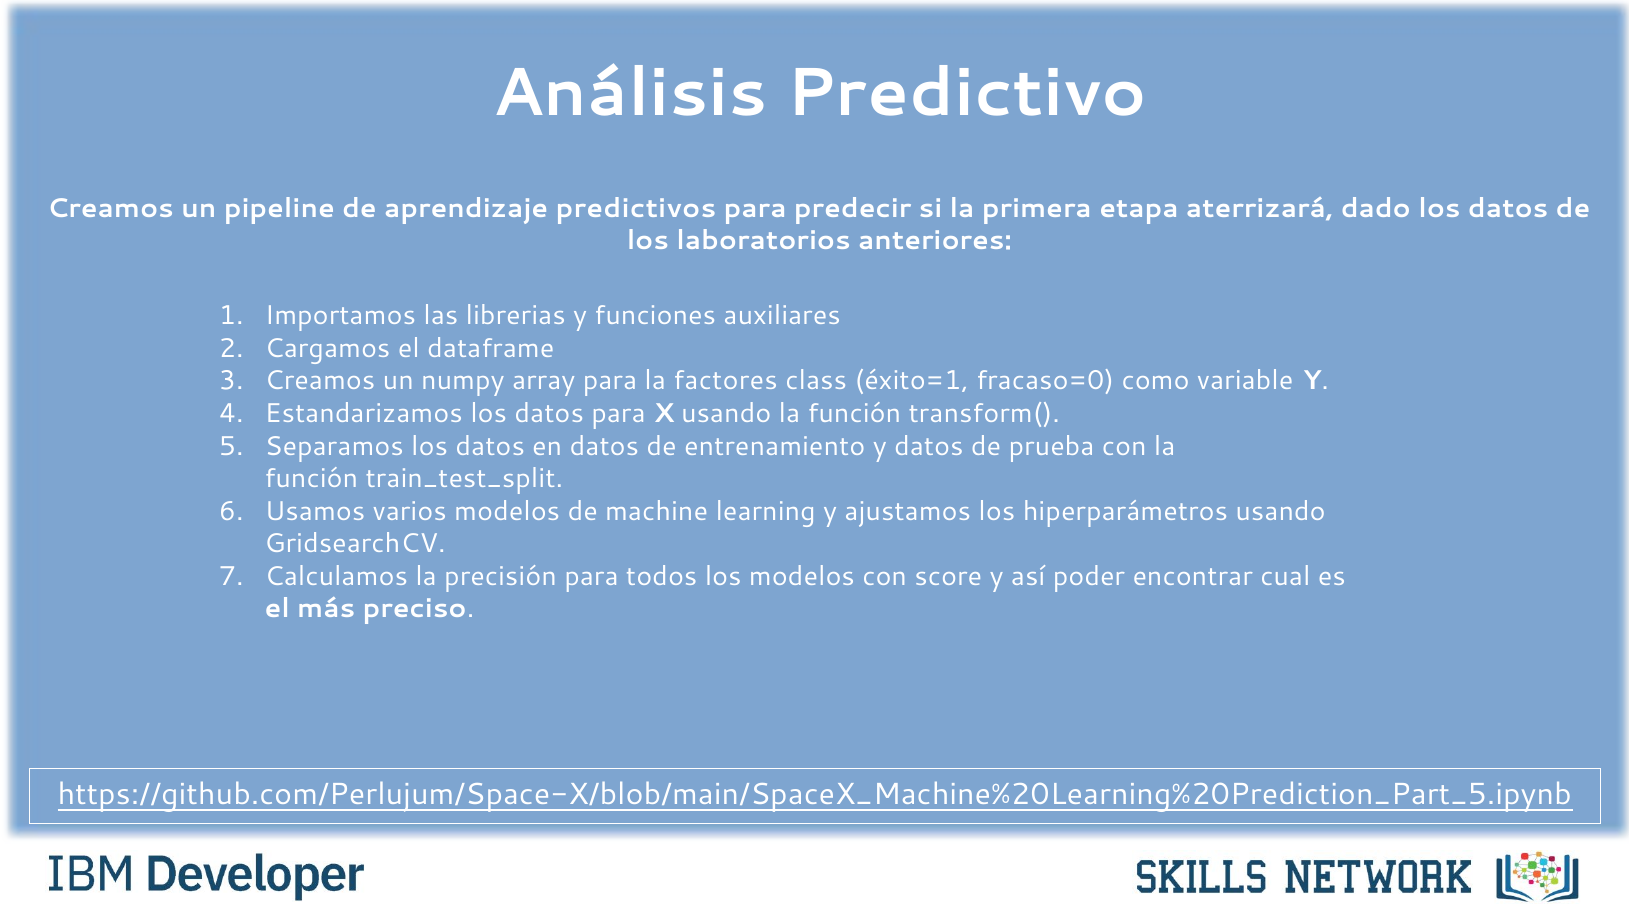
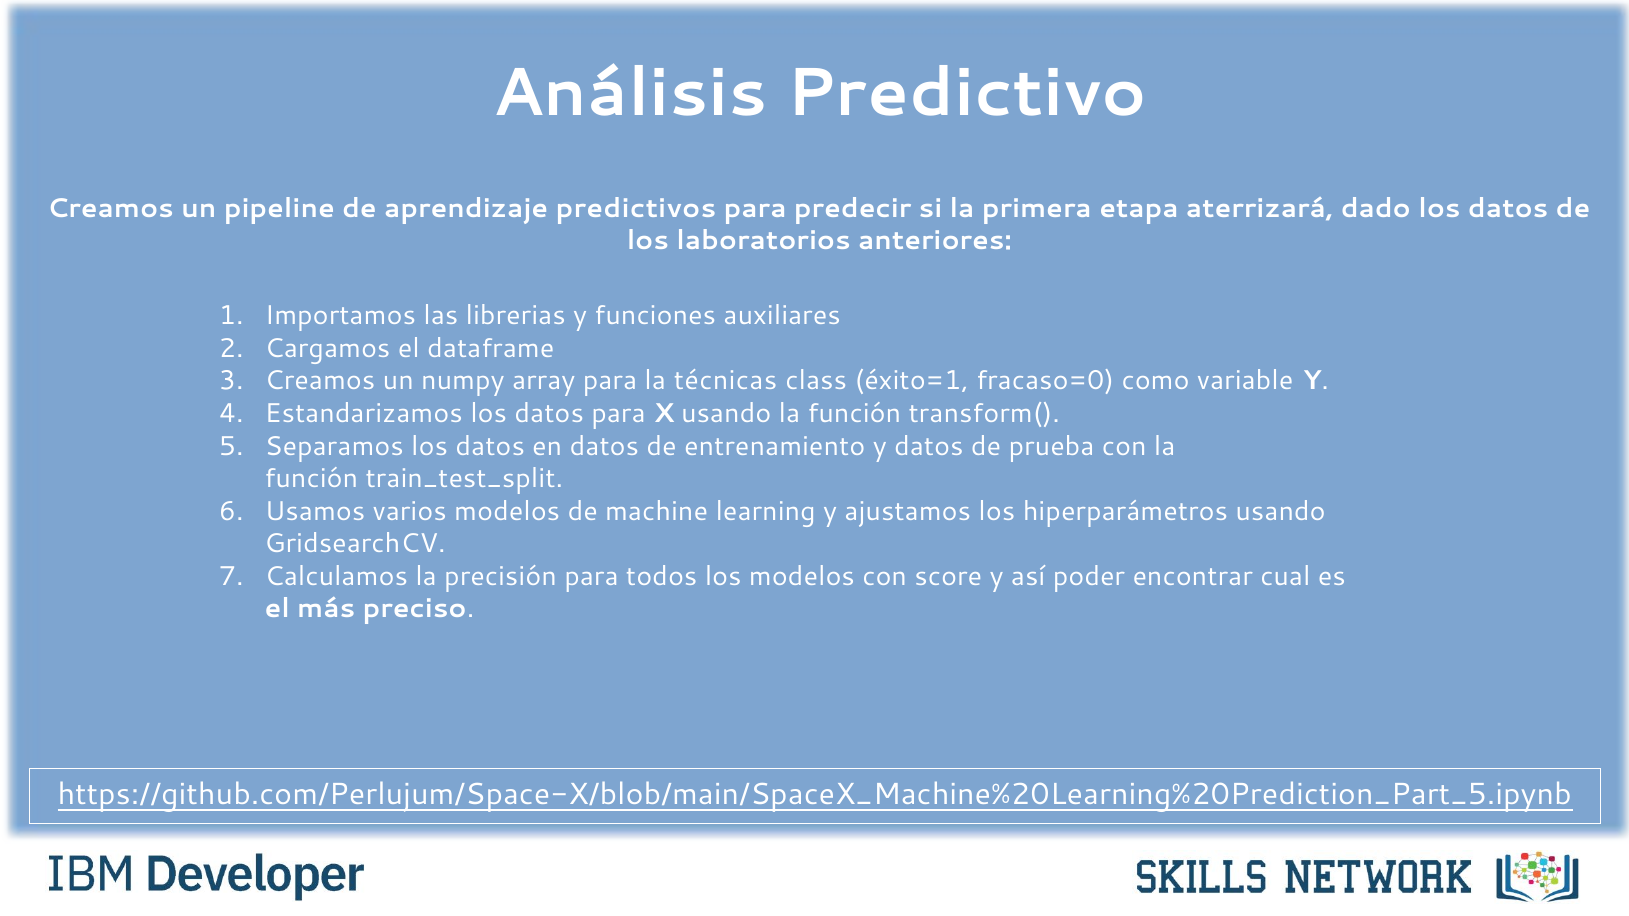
factores: factores -> técnicas
